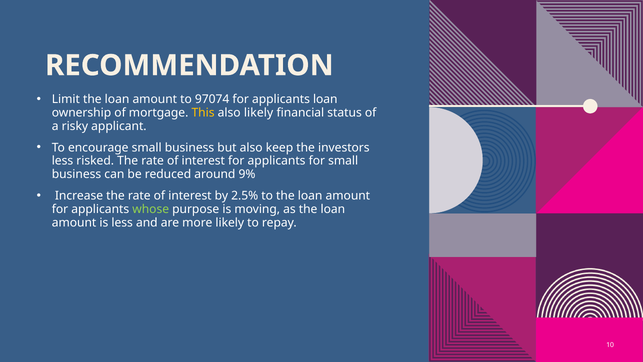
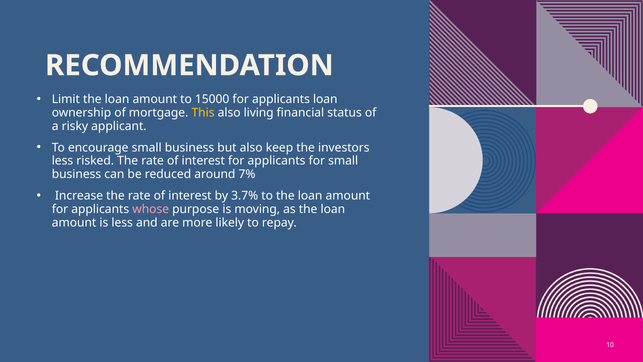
97074: 97074 -> 15000
also likely: likely -> living
9%: 9% -> 7%
2.5%: 2.5% -> 3.7%
whose colour: light green -> pink
